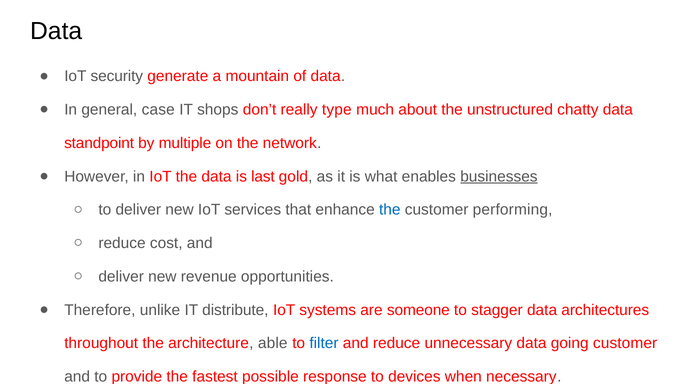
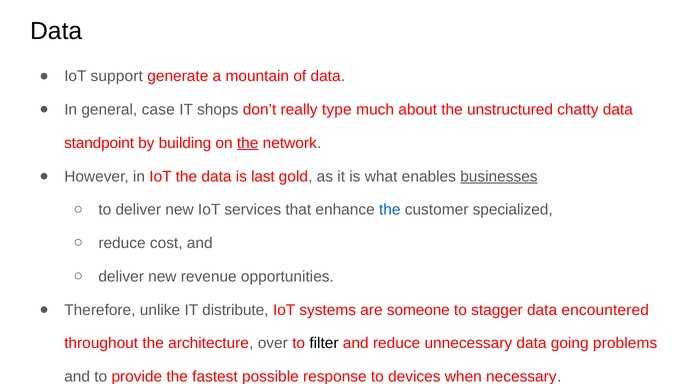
security: security -> support
multiple: multiple -> building
the at (248, 143) underline: none -> present
performing: performing -> specialized
architectures: architectures -> encountered
able: able -> over
filter colour: blue -> black
going customer: customer -> problems
